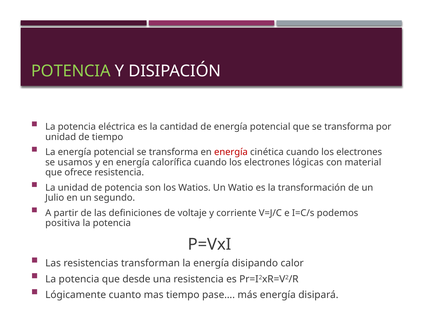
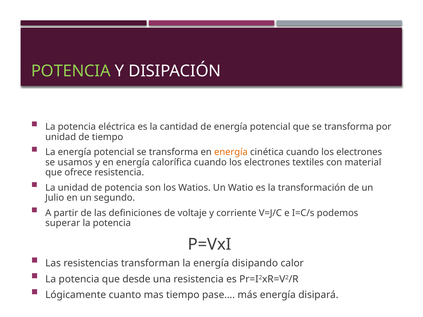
energía at (231, 152) colour: red -> orange
lógicas: lógicas -> textiles
positiva: positiva -> superar
